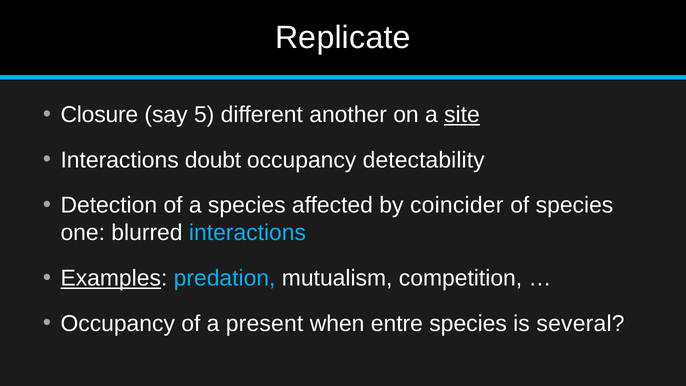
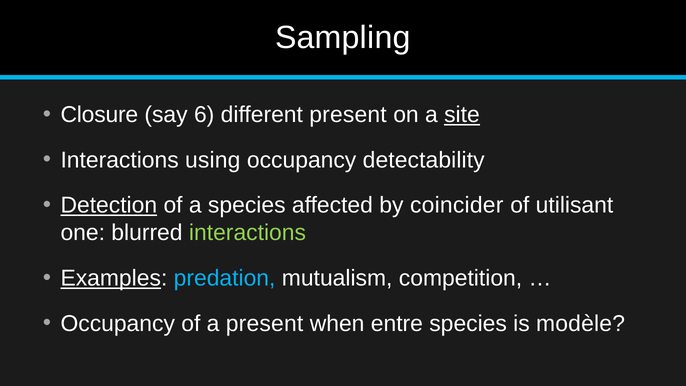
Replicate: Replicate -> Sampling
5: 5 -> 6
different another: another -> present
doubt: doubt -> using
Detection underline: none -> present
of species: species -> utilisant
interactions at (247, 233) colour: light blue -> light green
several: several -> modèle
